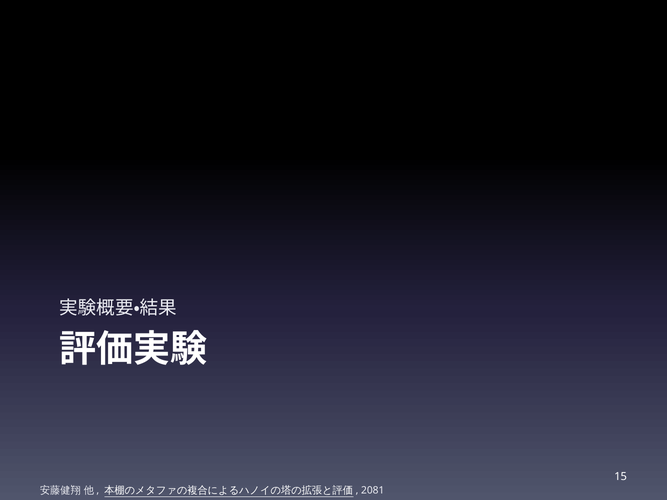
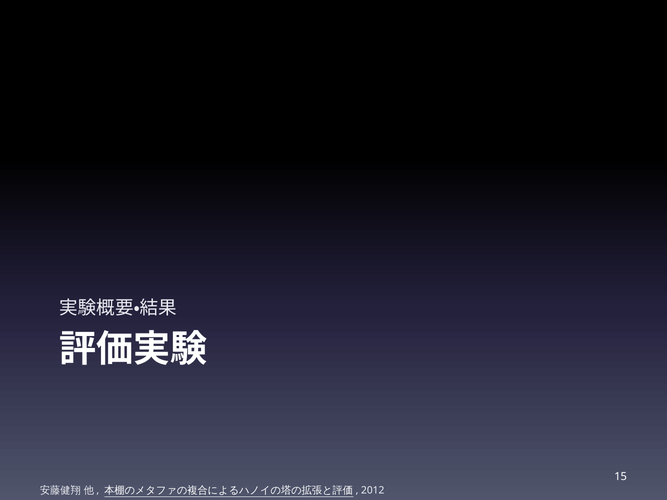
2081: 2081 -> 2012
